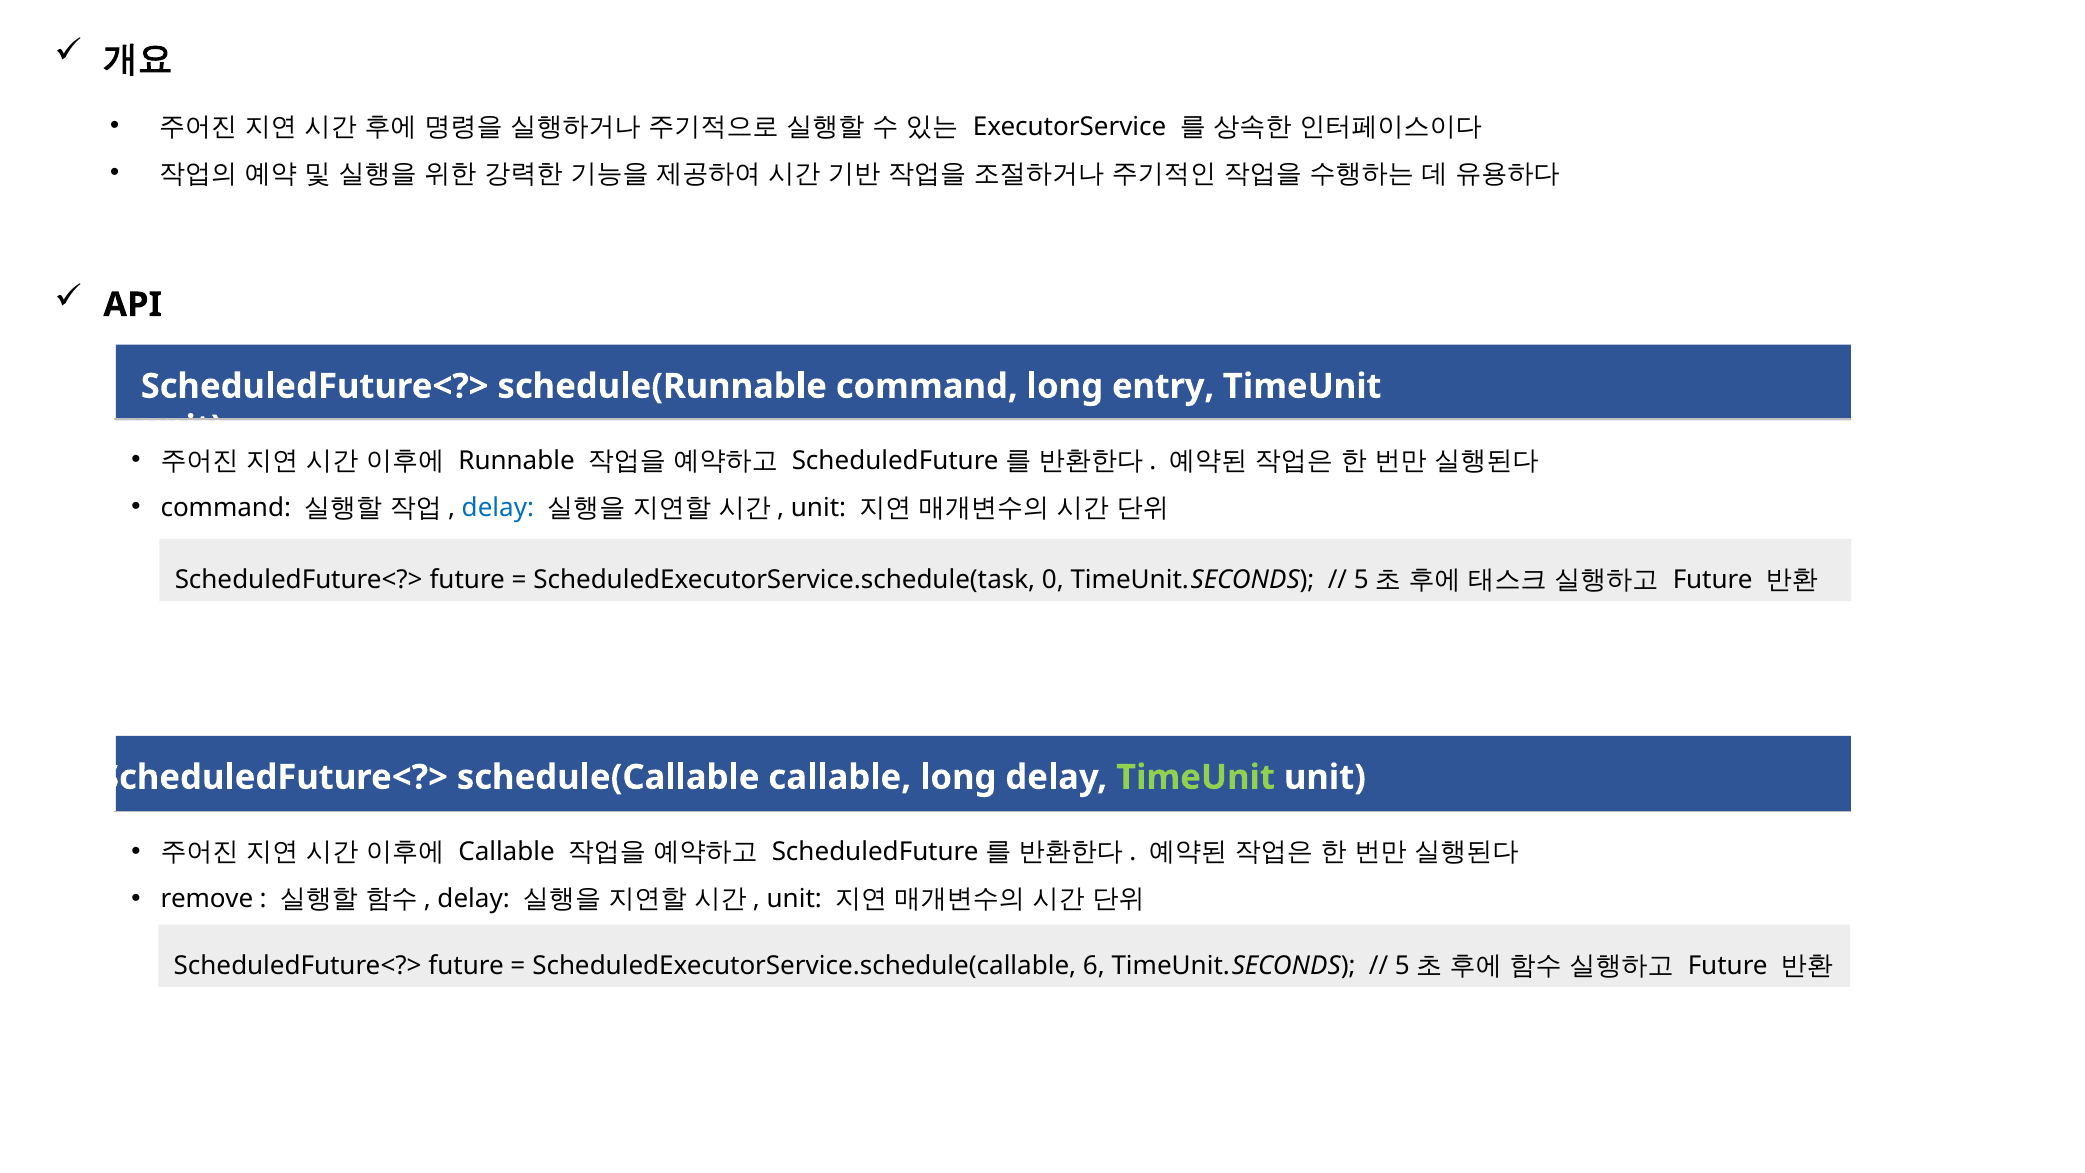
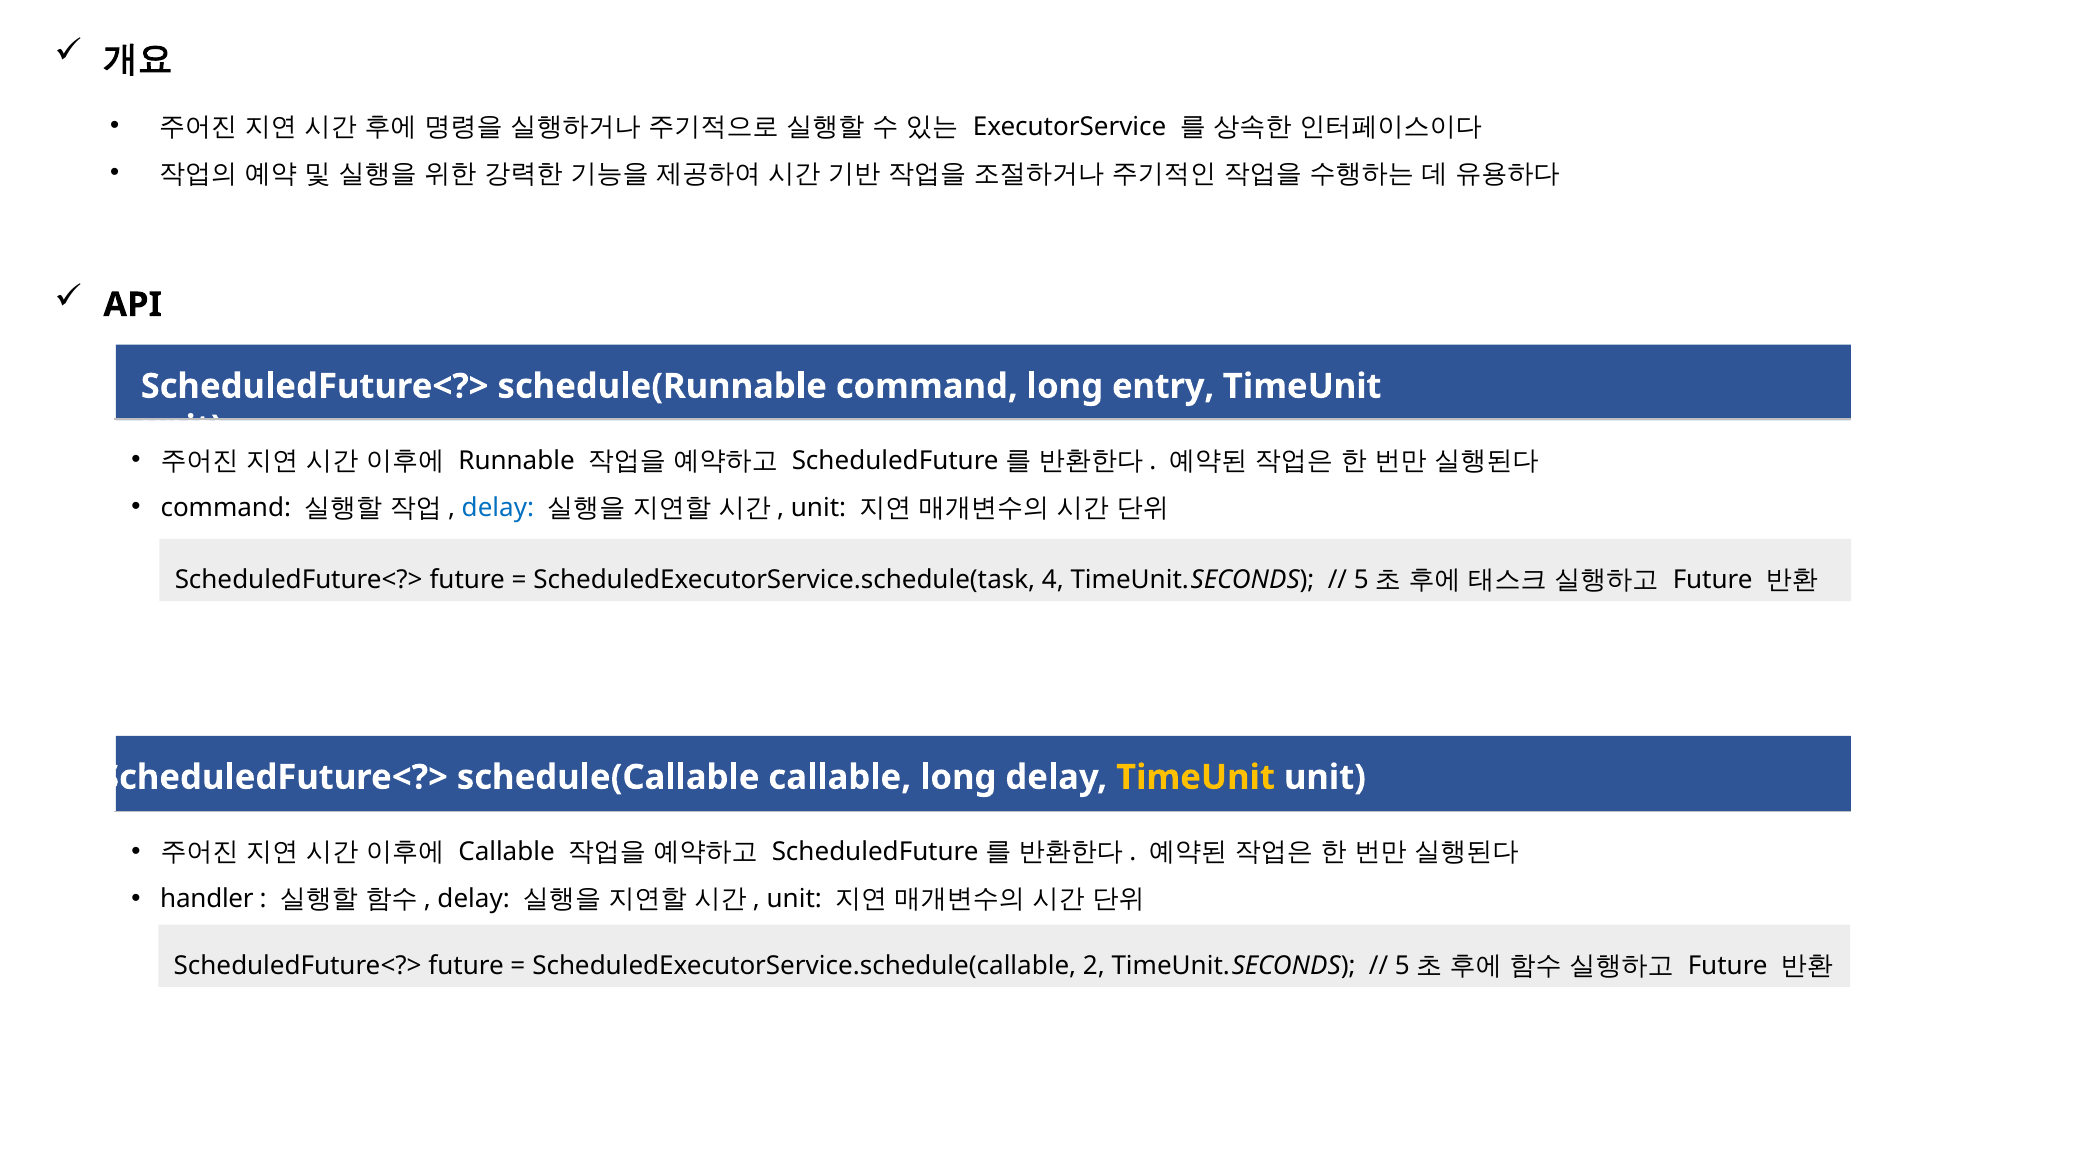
0: 0 -> 4
TimeUnit at (1196, 777) colour: light green -> yellow
remove: remove -> handler
6: 6 -> 2
